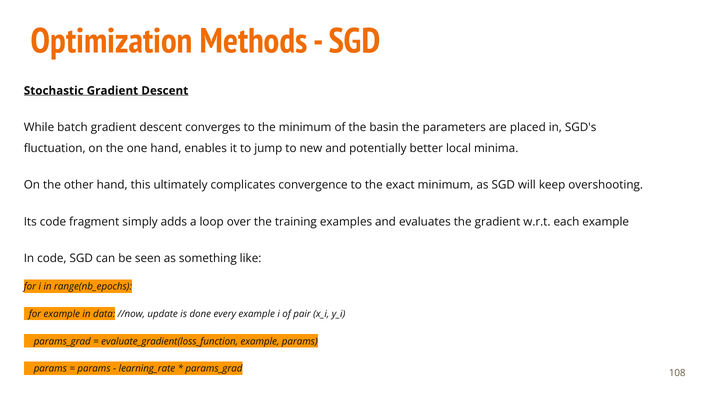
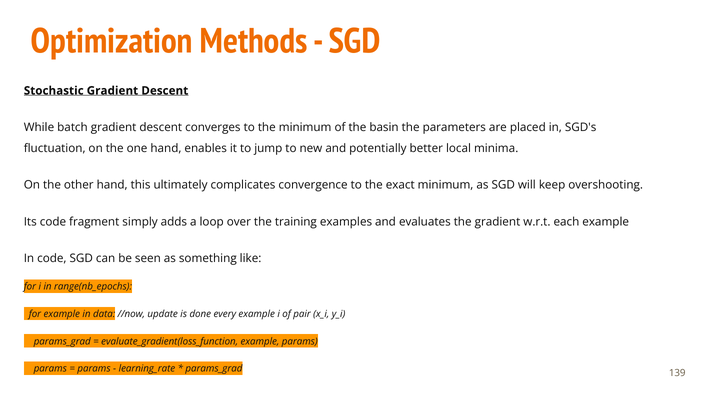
108: 108 -> 139
